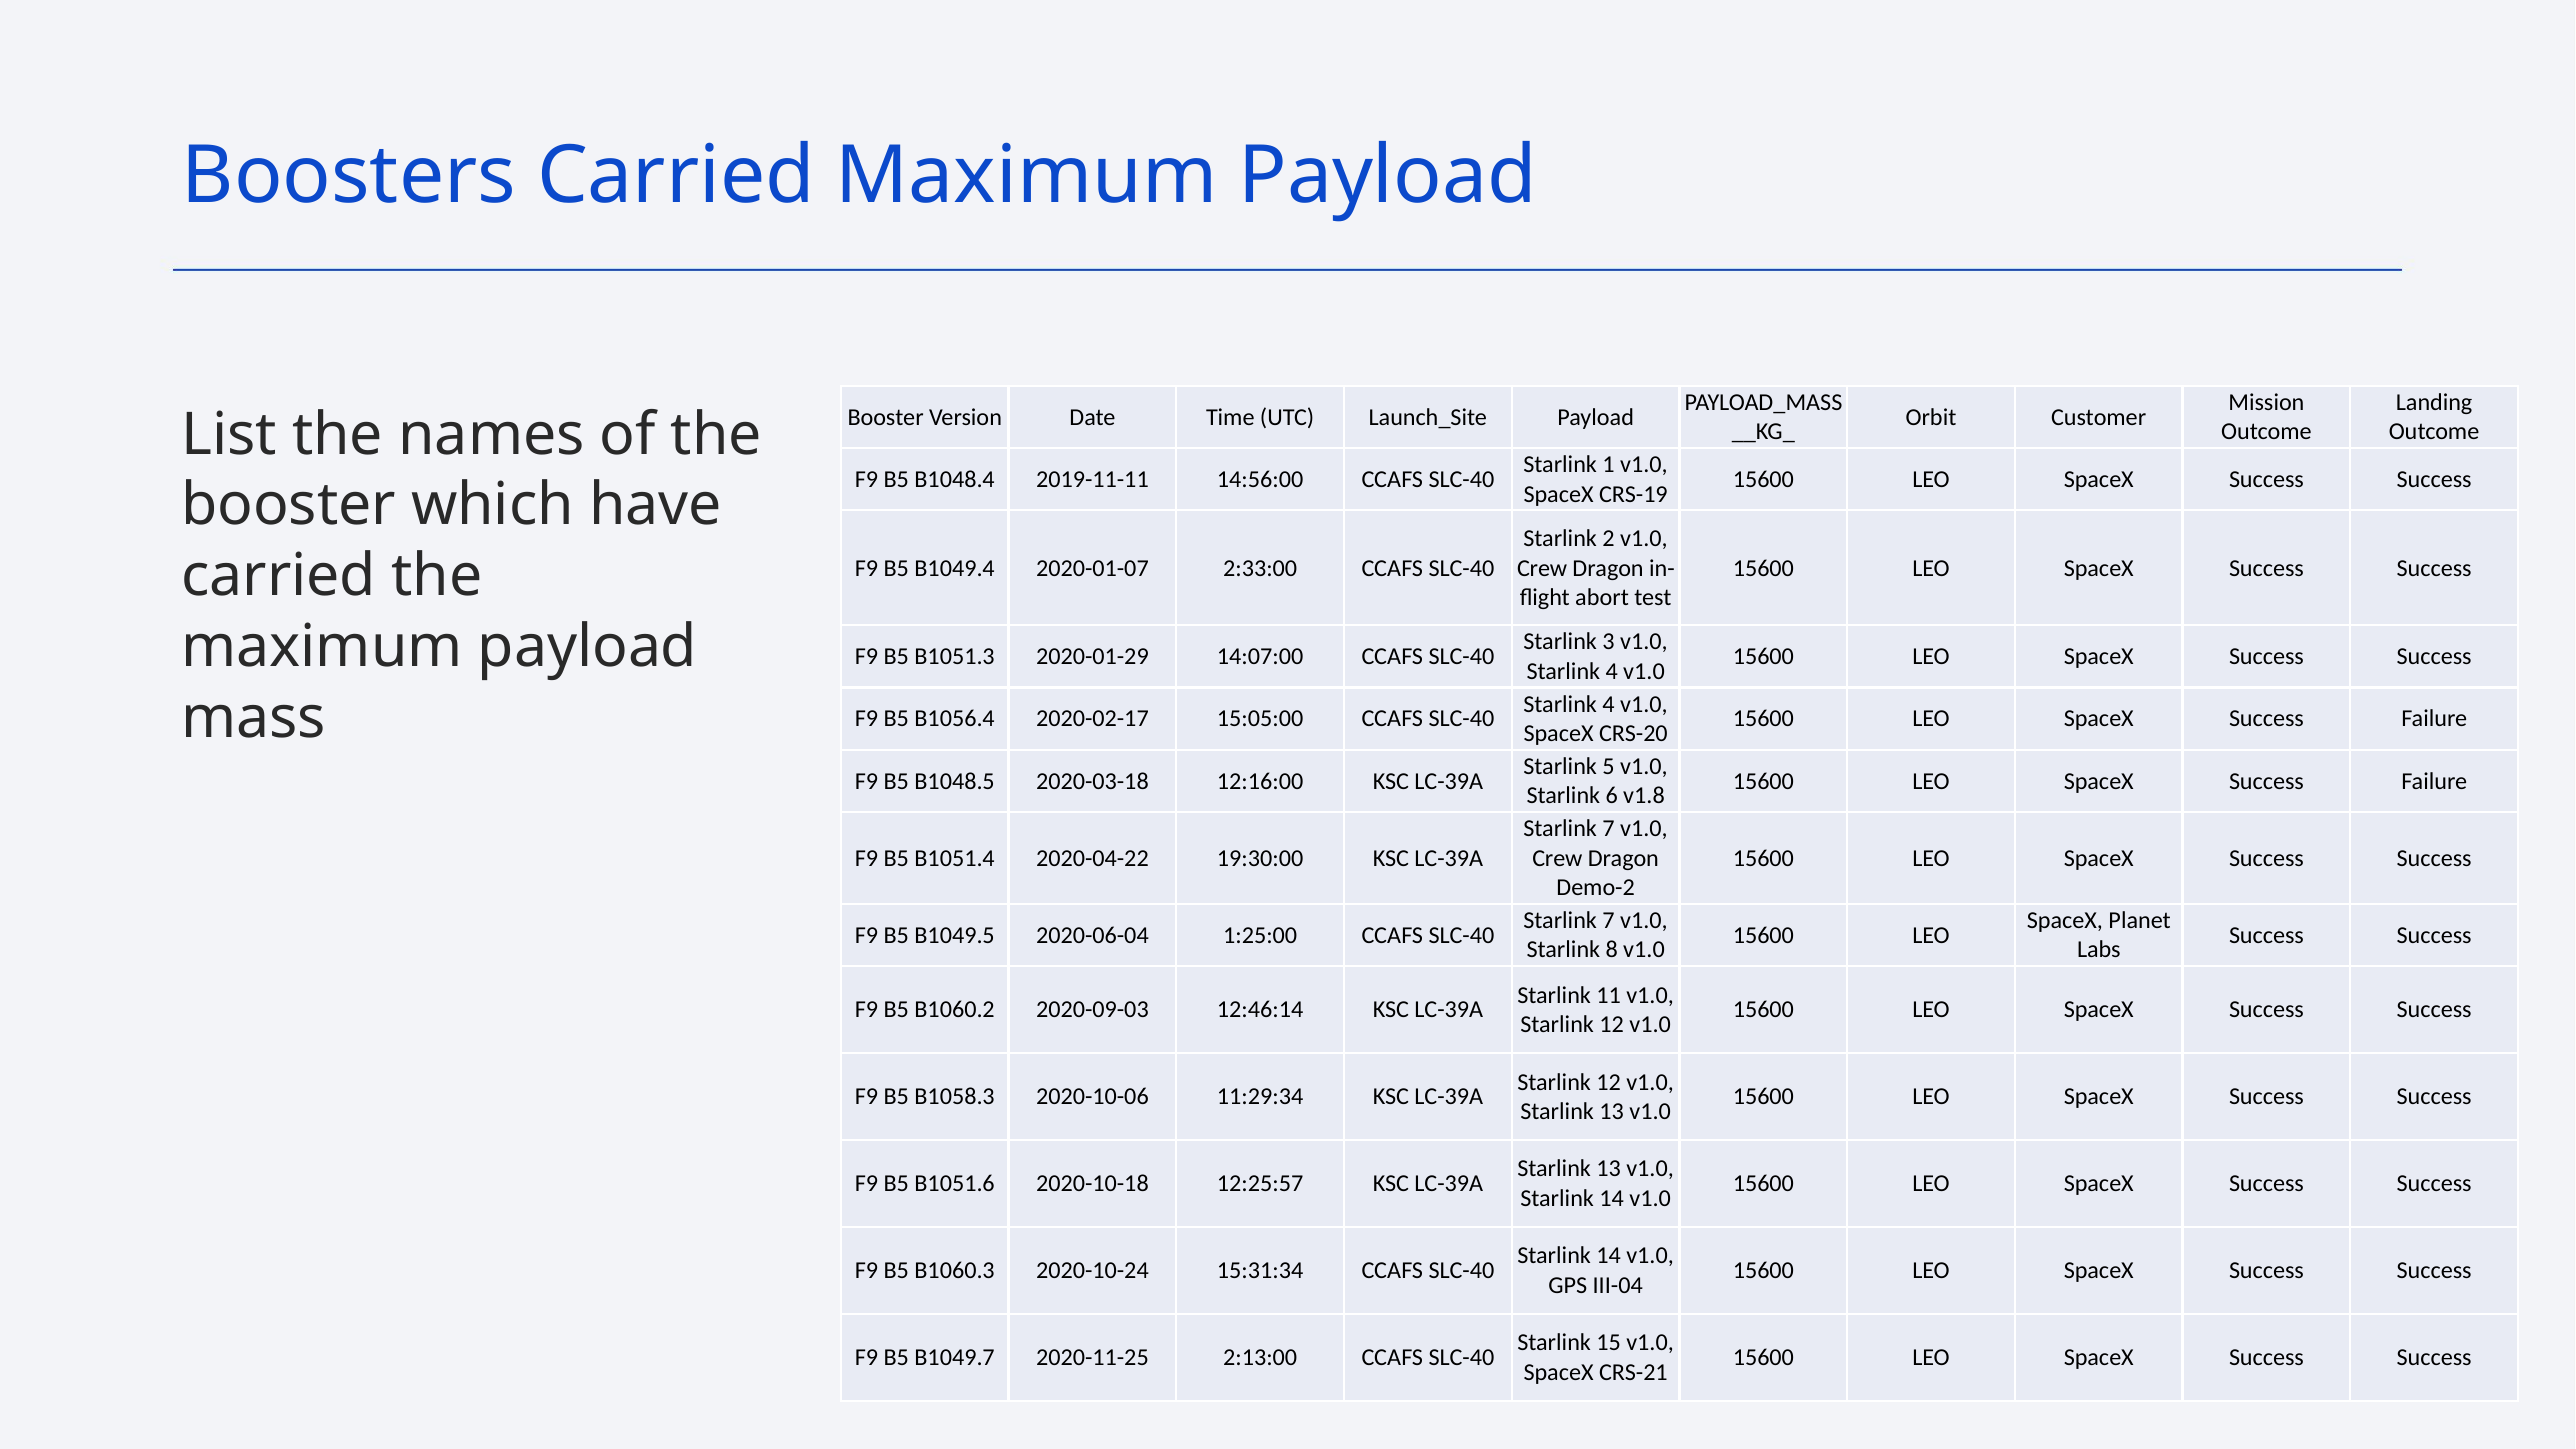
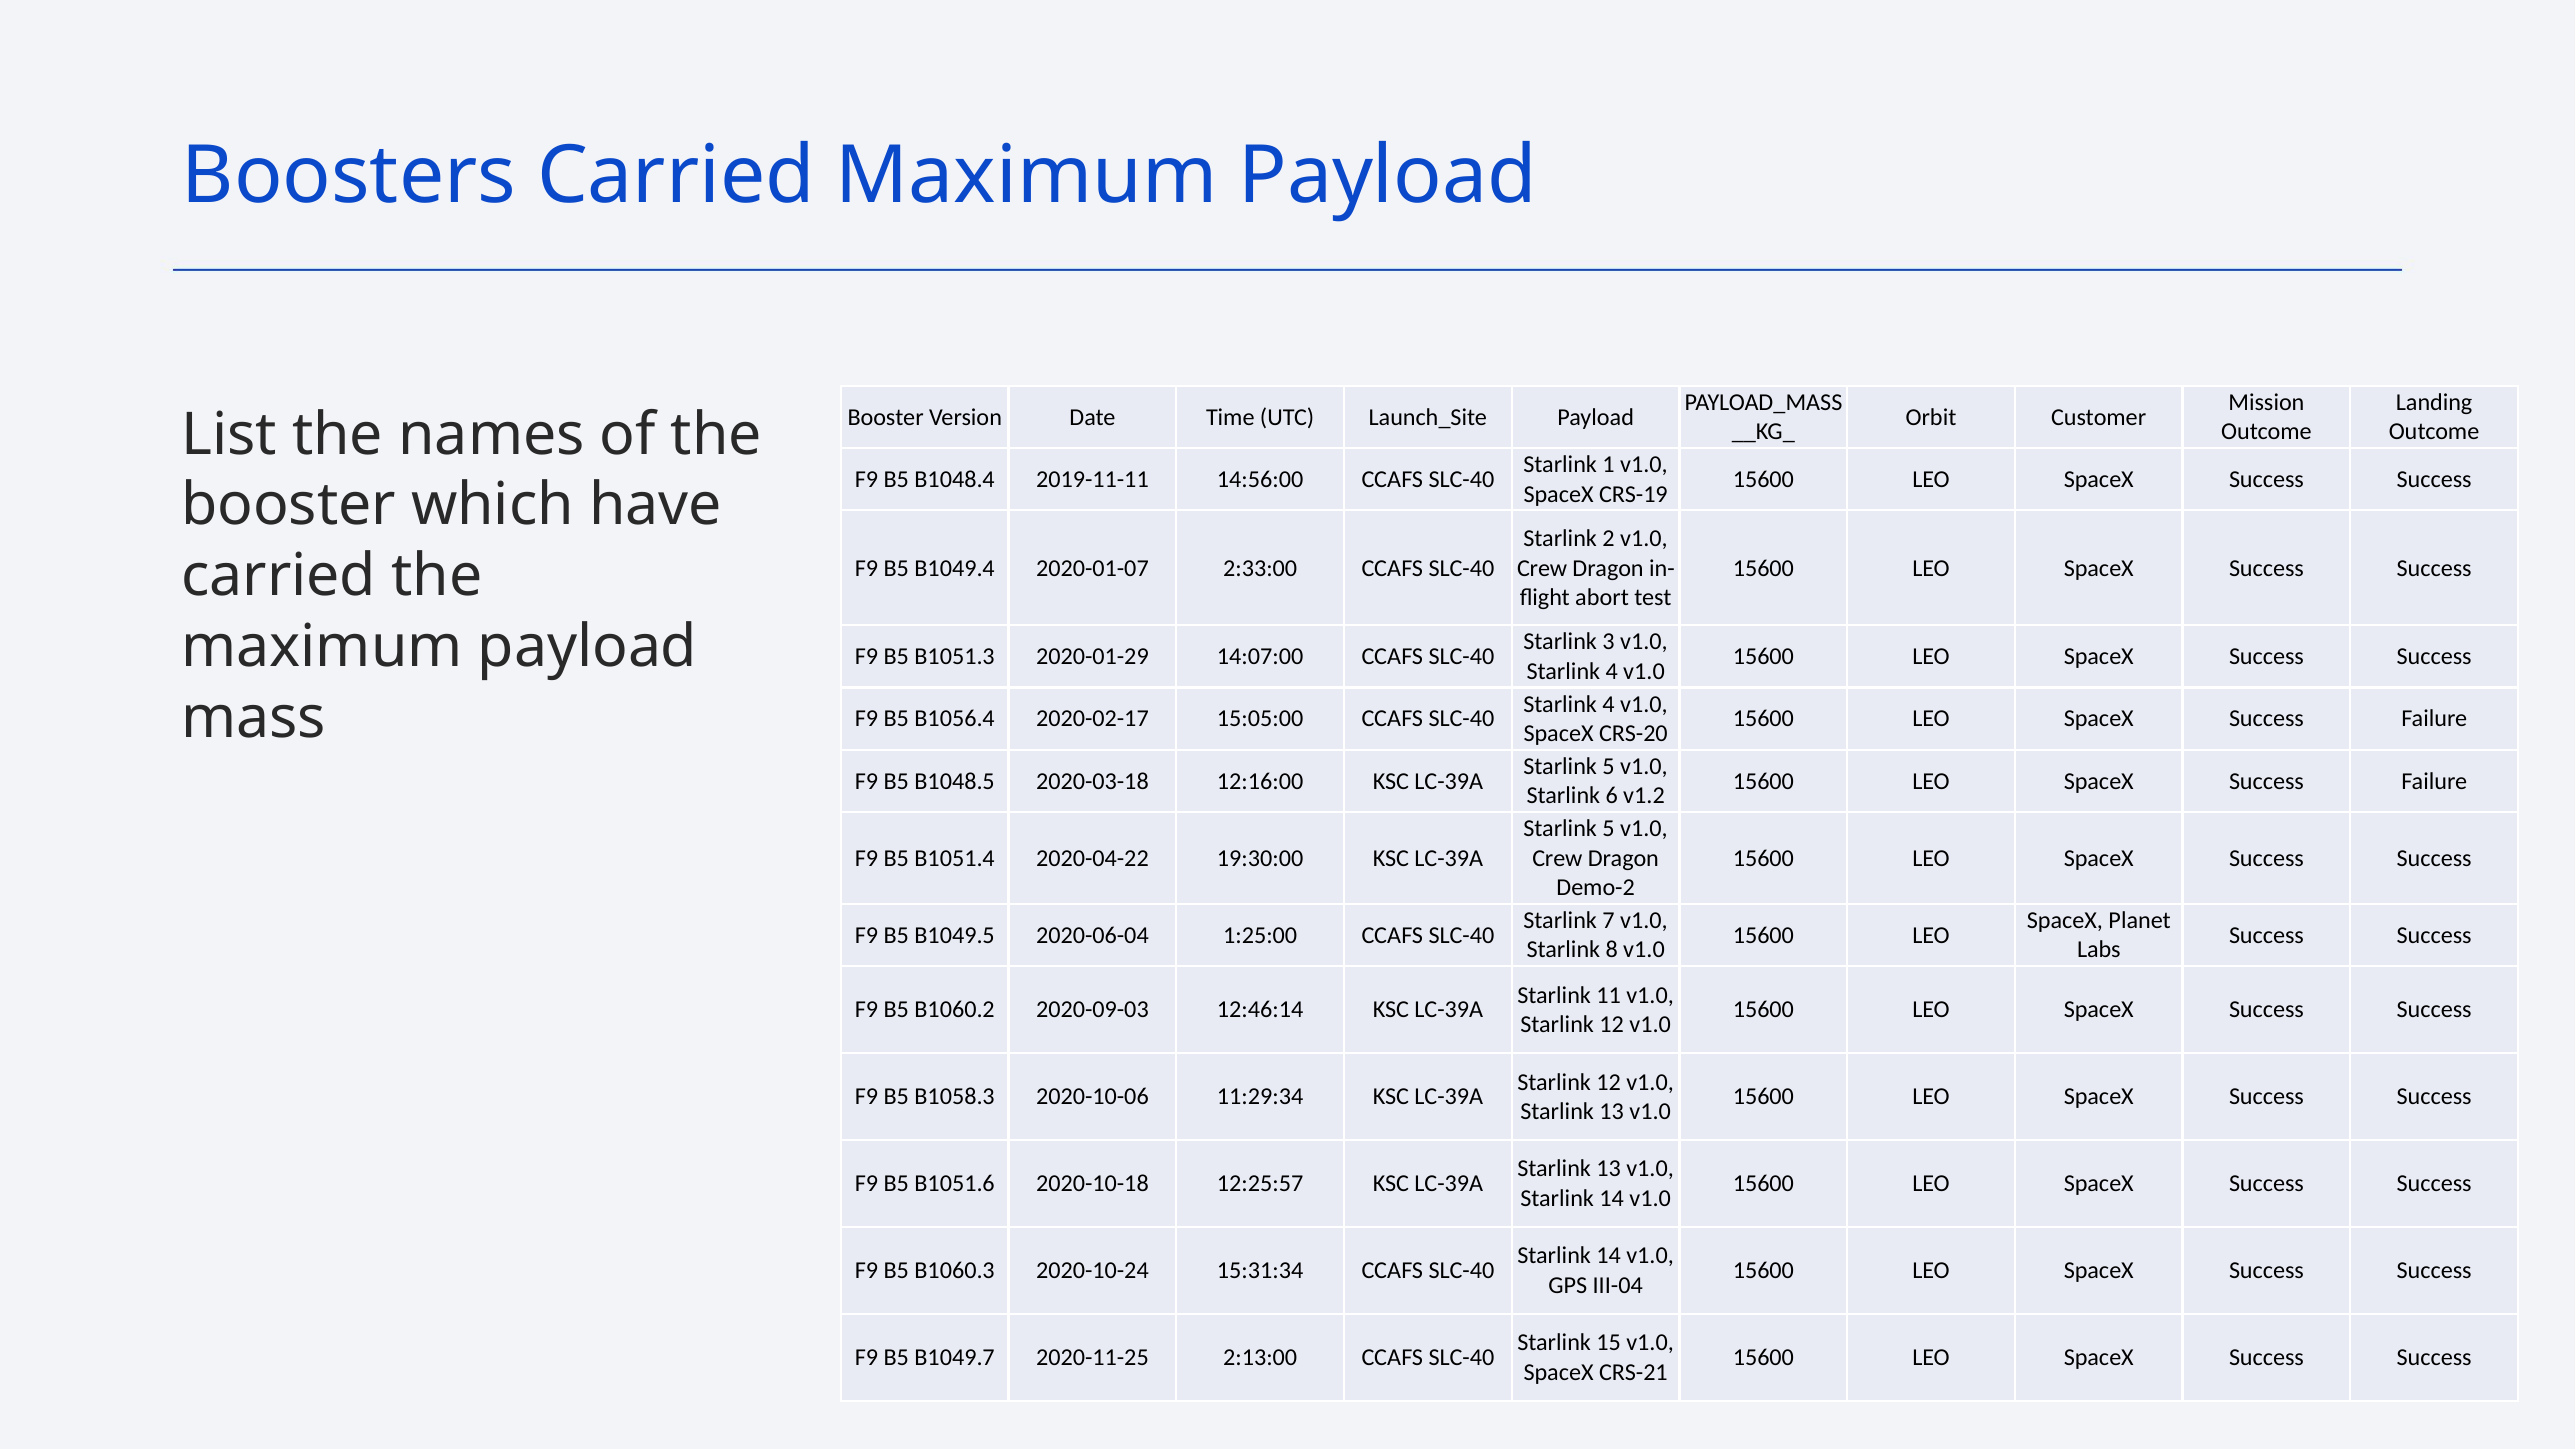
v1.8: v1.8 -> v1.2
7 at (1609, 829): 7 -> 5
